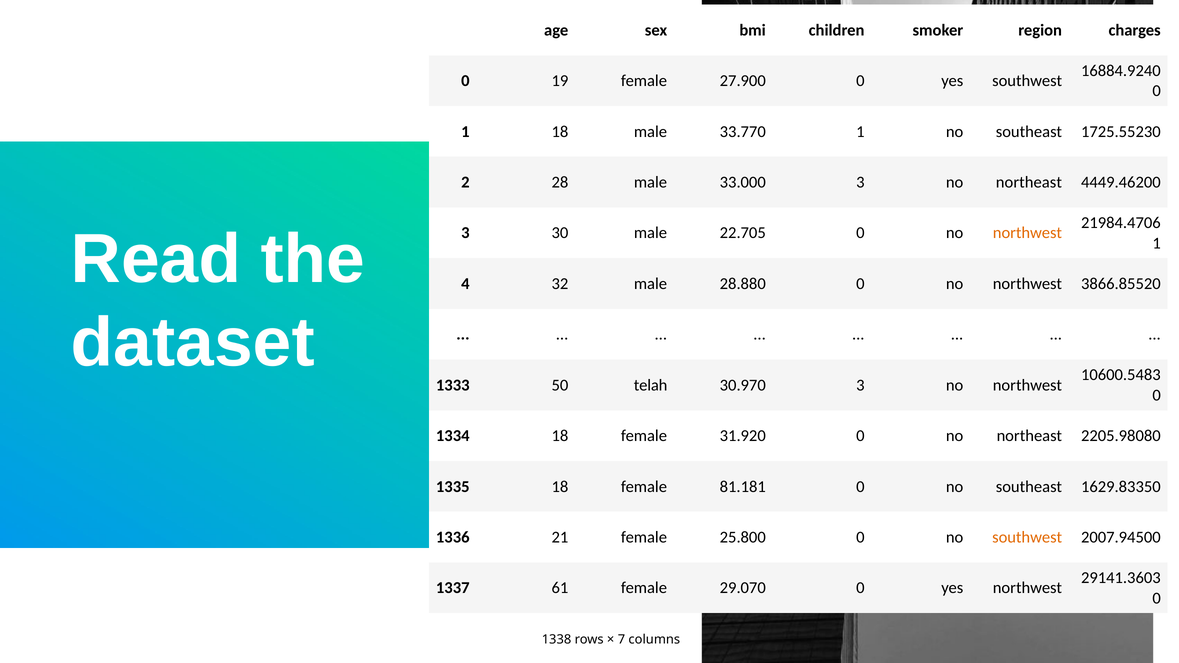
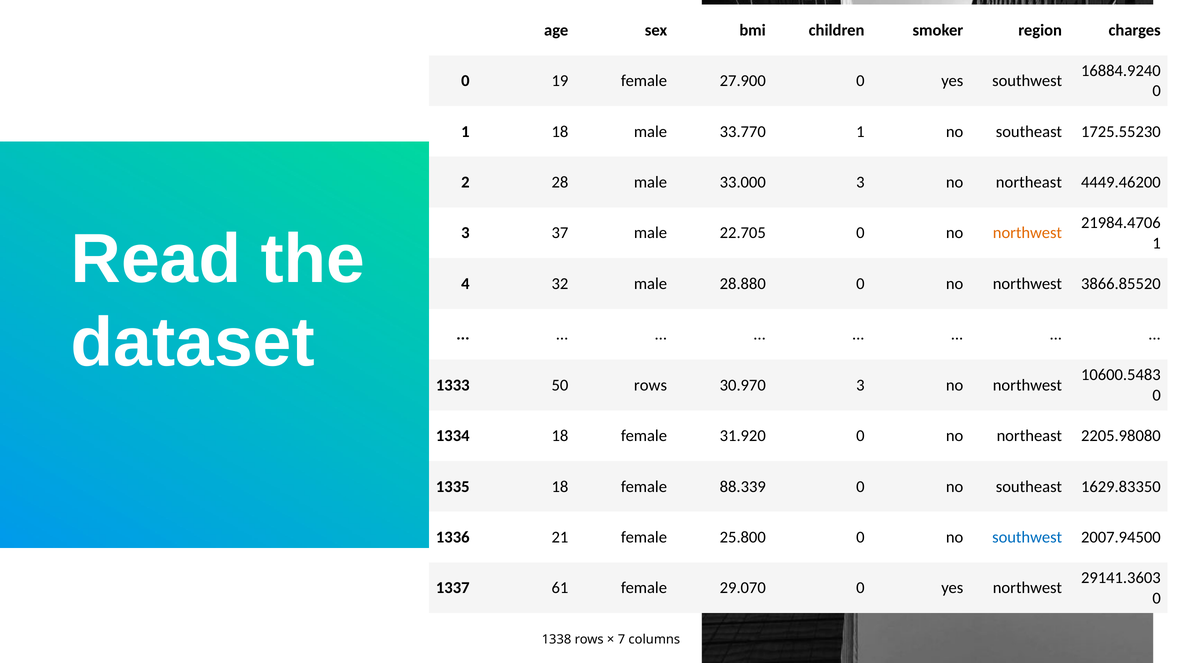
30: 30 -> 37
50 telah: telah -> rows
81.181: 81.181 -> 88.339
southwest at (1027, 537) colour: orange -> blue
